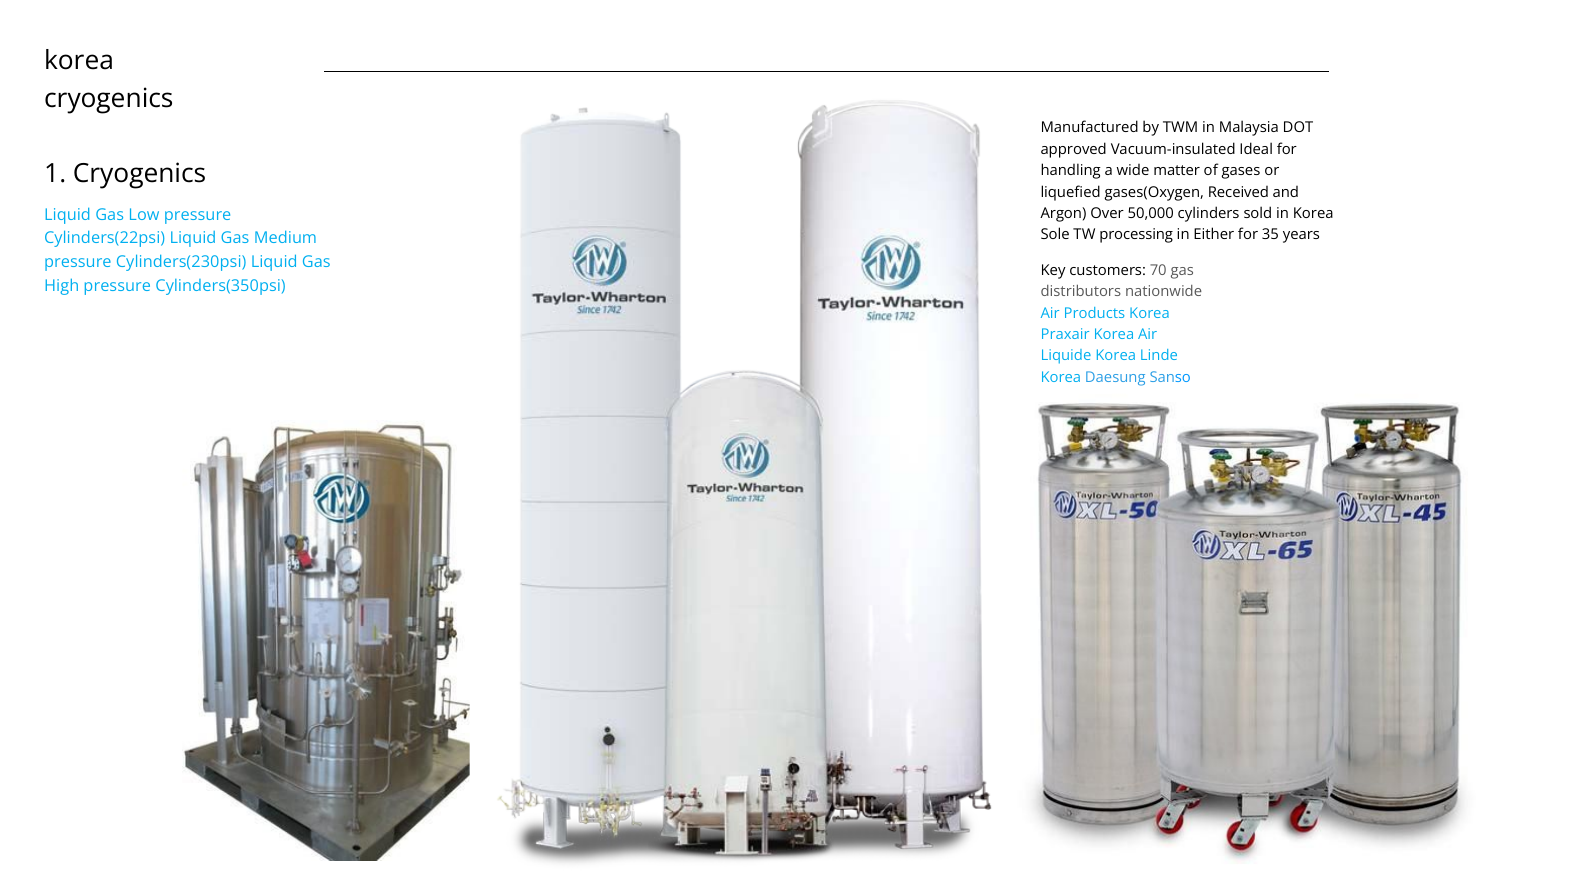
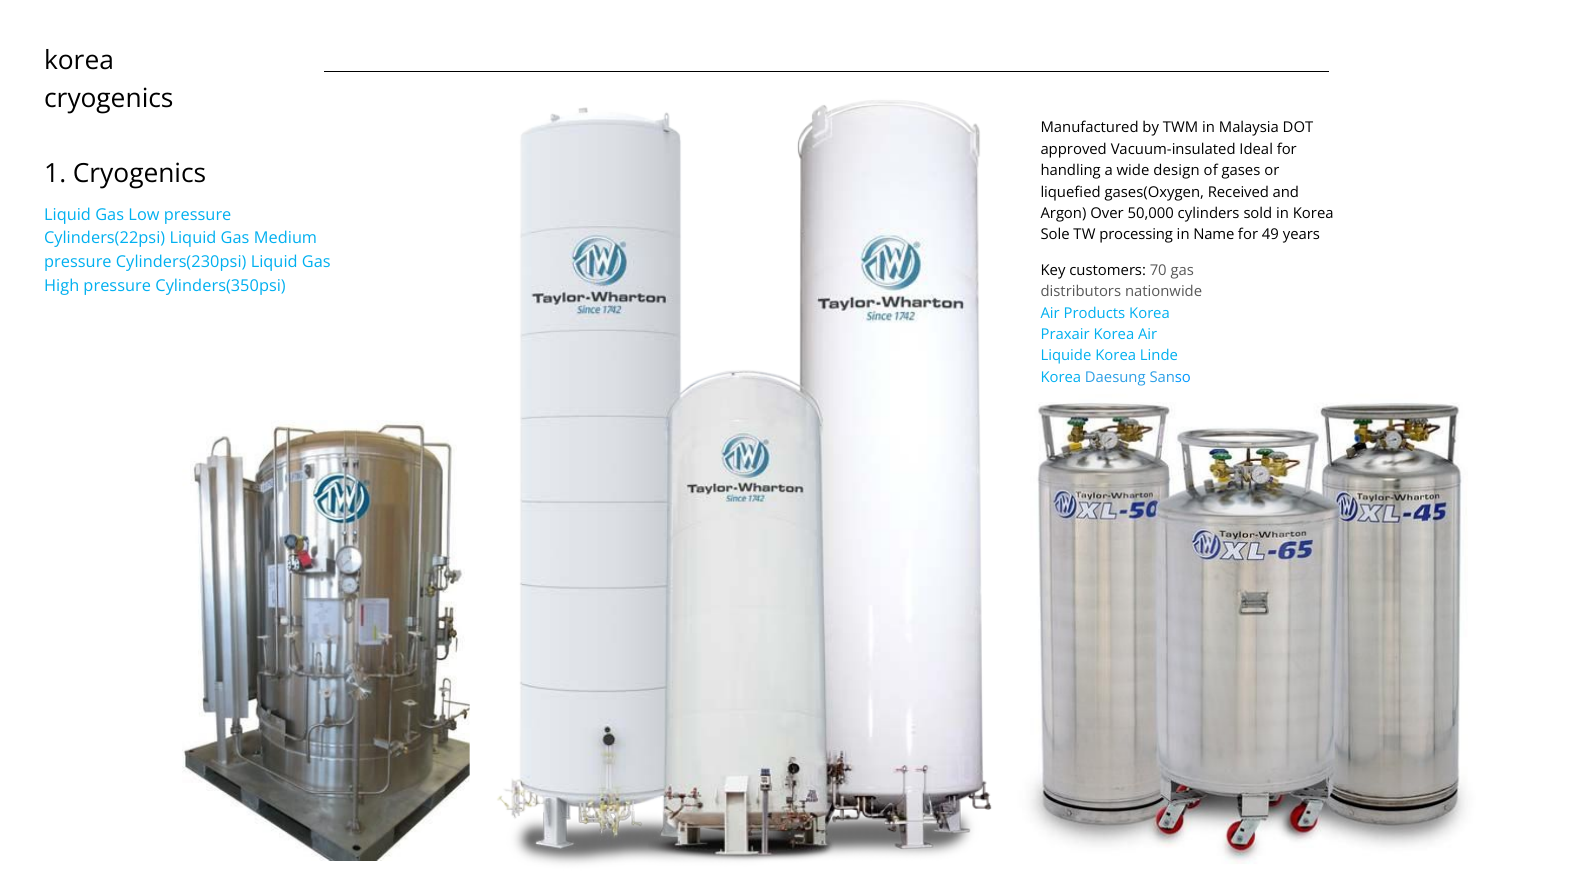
matter: matter -> design
Either: Either -> Name
35: 35 -> 49
